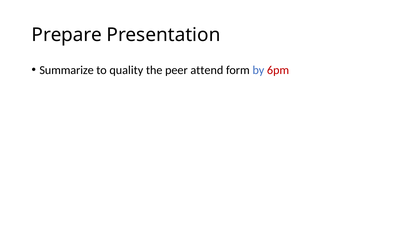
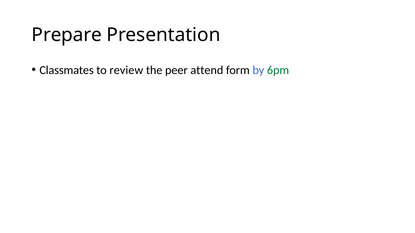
Summarize: Summarize -> Classmates
quality: quality -> review
6pm colour: red -> green
